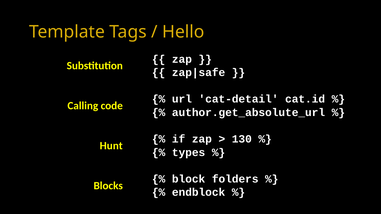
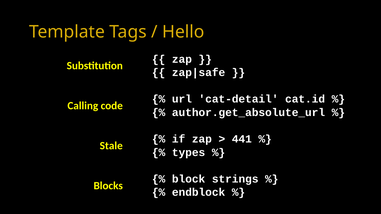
130: 130 -> 441
Hunt: Hunt -> Stale
folders: folders -> strings
